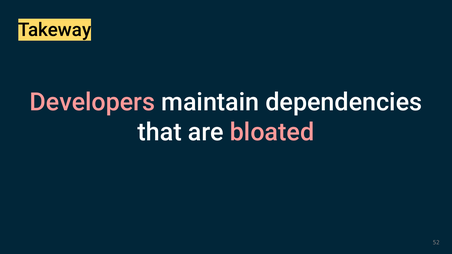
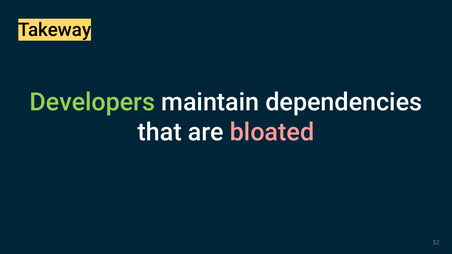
Developers colour: pink -> light green
